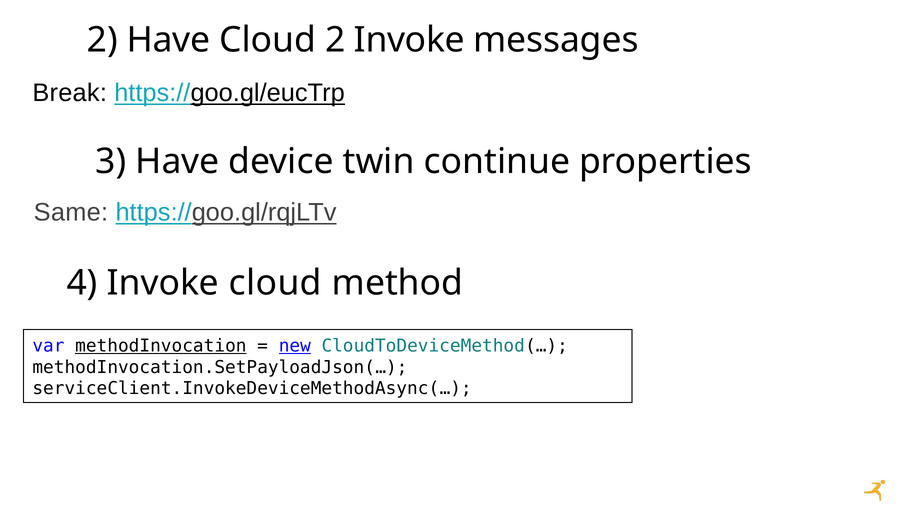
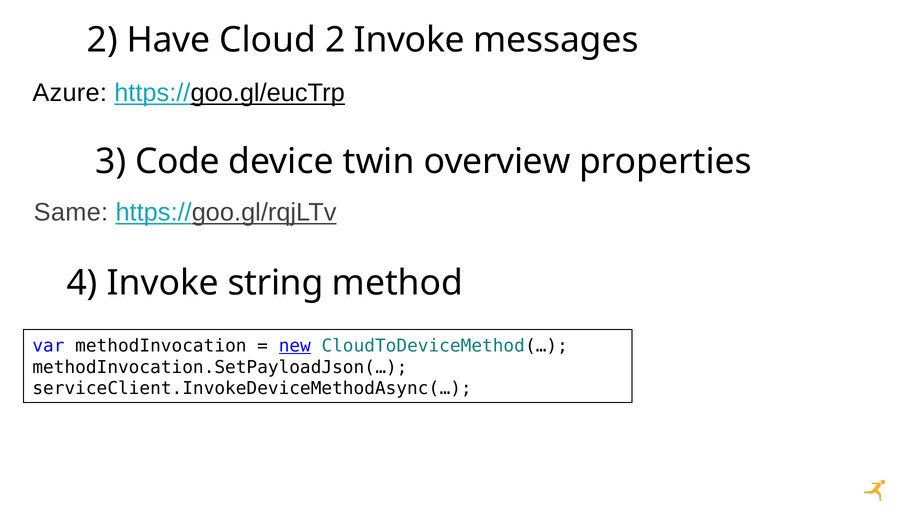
Break: Break -> Azure
3 Have: Have -> Code
continue: continue -> overview
Invoke cloud: cloud -> string
methodInvocation underline: present -> none
